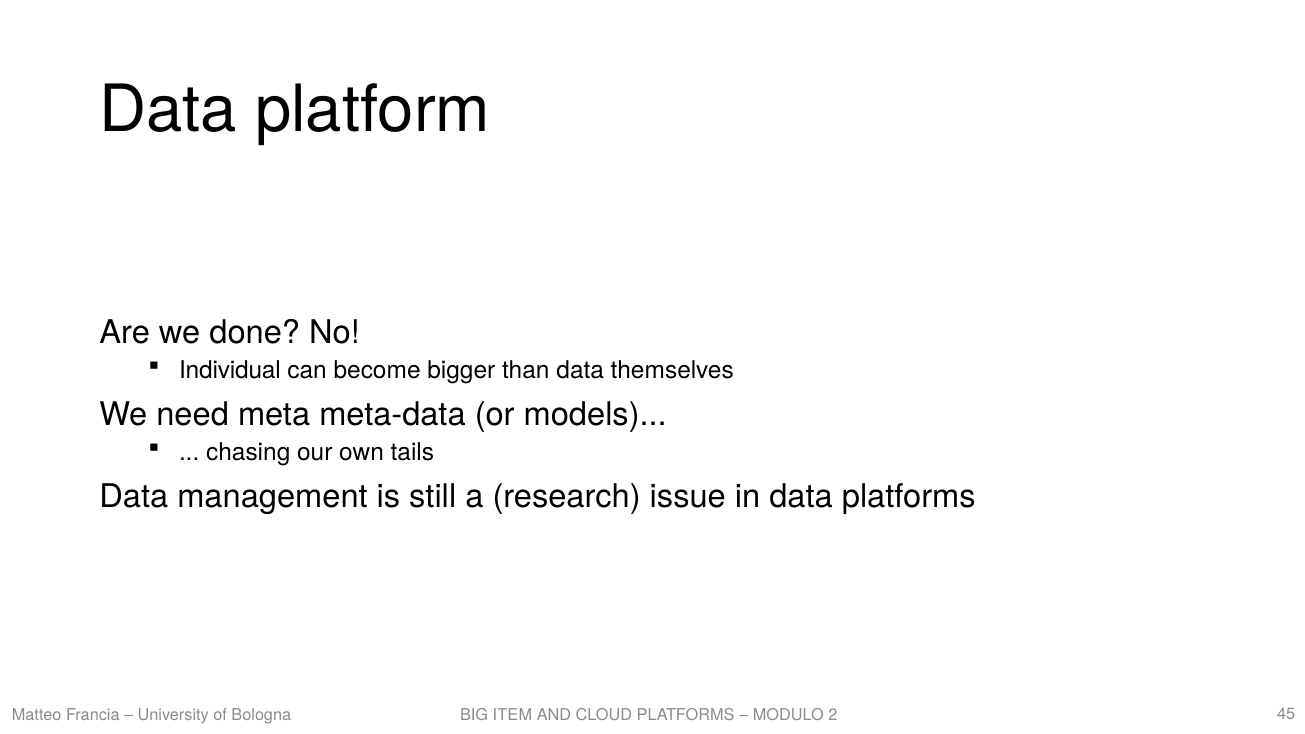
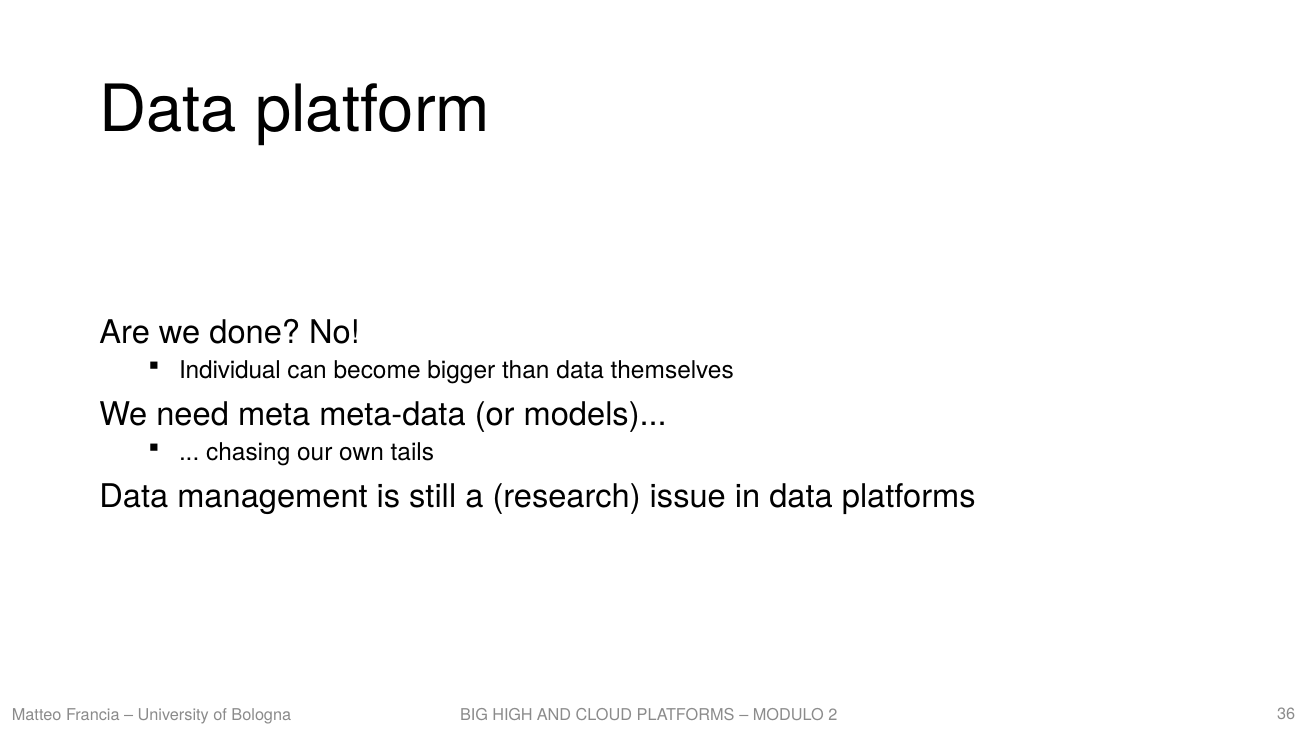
ITEM: ITEM -> HIGH
45: 45 -> 36
